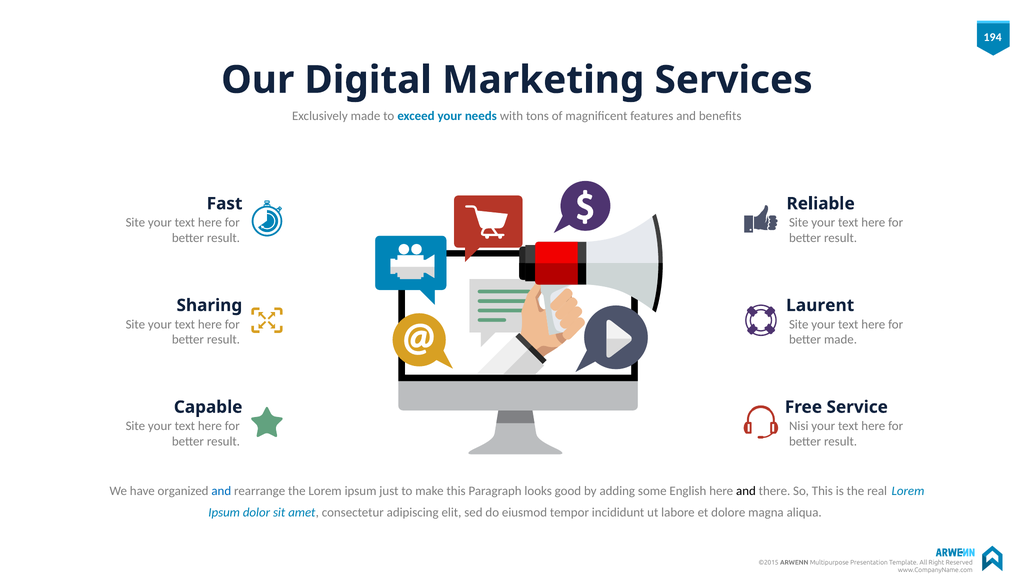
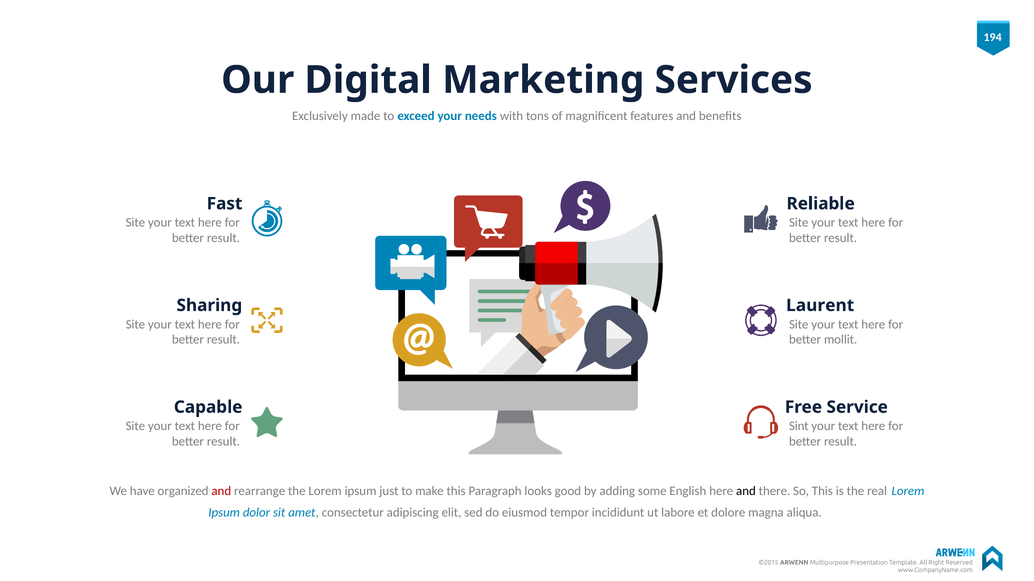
better made: made -> mollit
Nisi: Nisi -> Sint
and at (221, 491) colour: blue -> red
